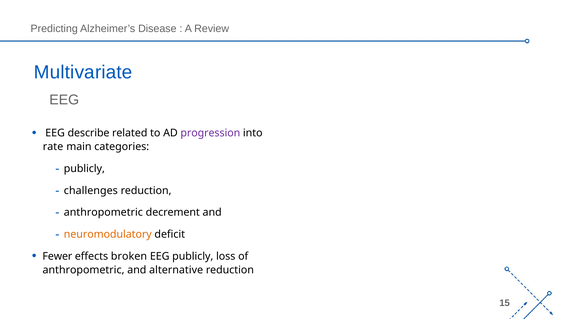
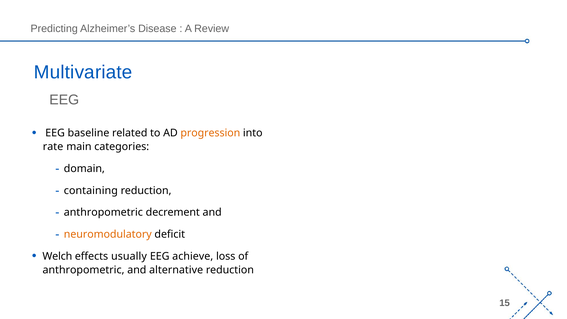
describe: describe -> baseline
progression colour: purple -> orange
publicly at (84, 169): publicly -> domain
challenges: challenges -> containing
Fewer: Fewer -> Welch
broken: broken -> usually
EEG publicly: publicly -> achieve
